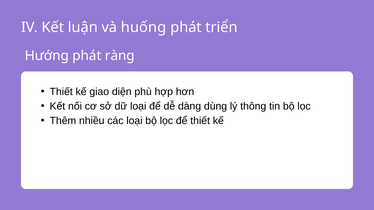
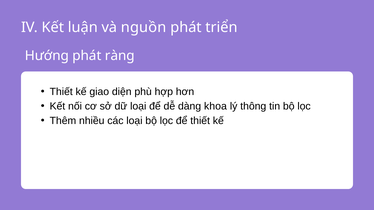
huống: huống -> nguồn
dùng: dùng -> khoa
